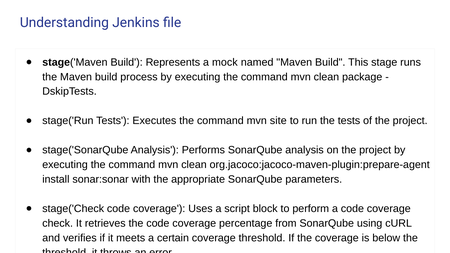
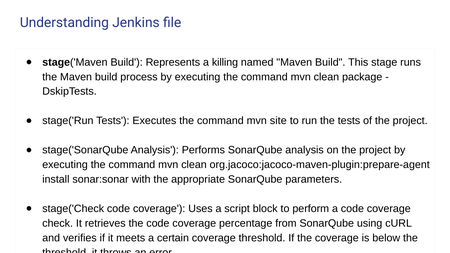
mock: mock -> killing
